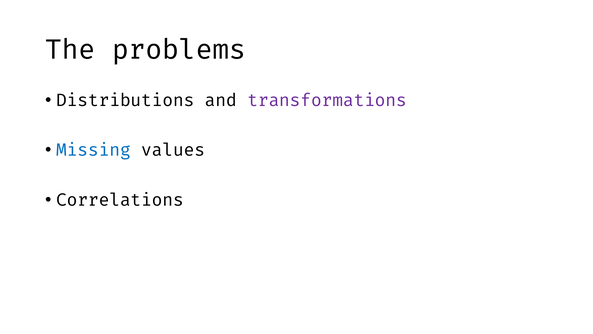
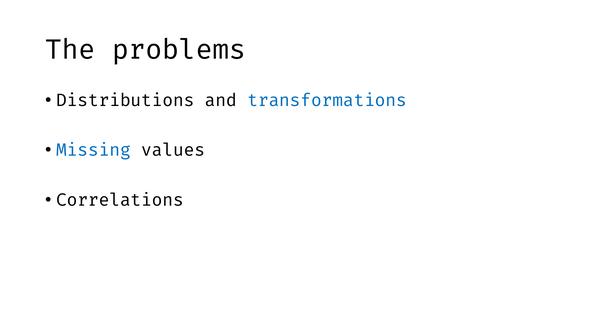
transformations colour: purple -> blue
